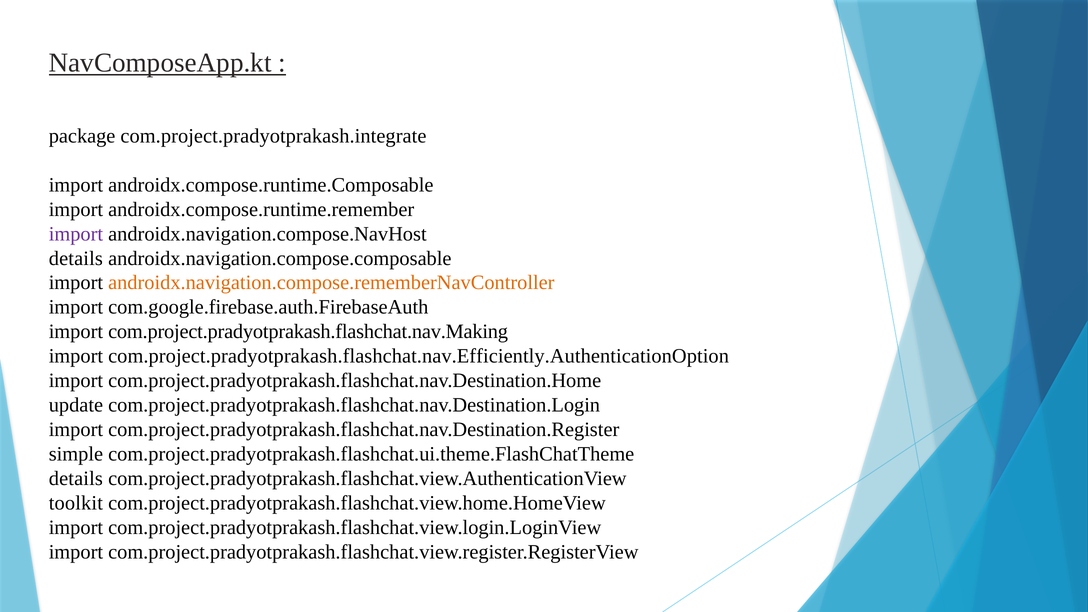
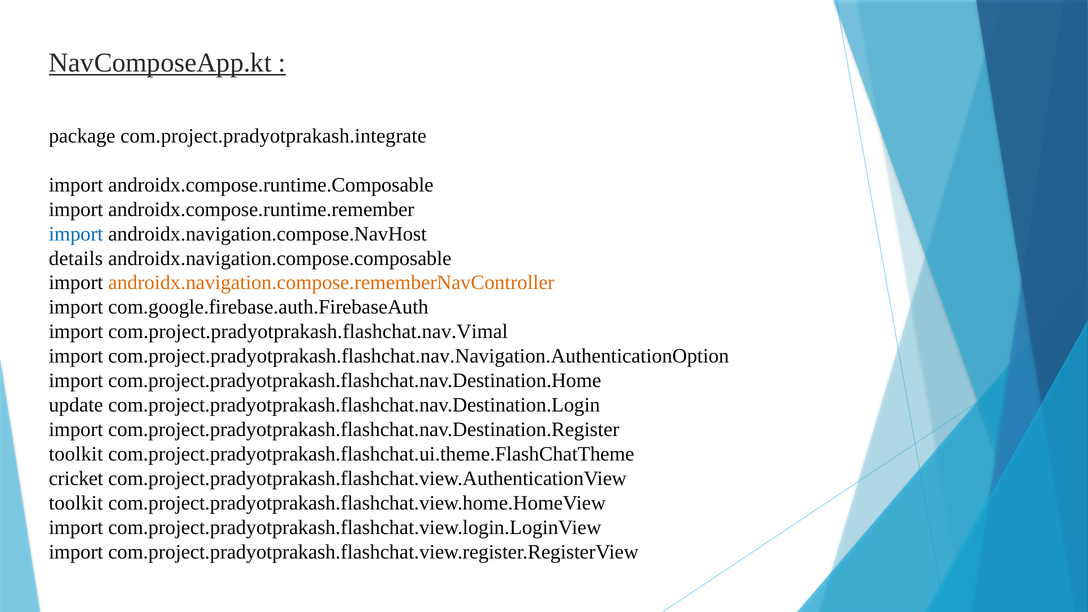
import at (76, 234) colour: purple -> blue
com.project.pradyotprakash.flashchat.nav.Making: com.project.pradyotprakash.flashchat.nav.Making -> com.project.pradyotprakash.flashchat.nav.Vimal
com.project.pradyotprakash.flashchat.nav.Efficiently.AuthenticationOption: com.project.pradyotprakash.flashchat.nav.Efficiently.AuthenticationOption -> com.project.pradyotprakash.flashchat.nav.Navigation.AuthenticationOption
simple at (76, 454): simple -> toolkit
details at (76, 479): details -> cricket
